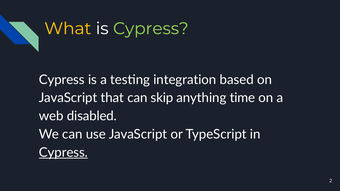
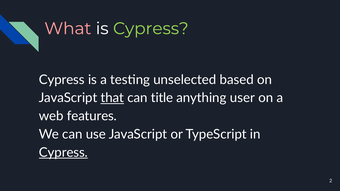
What colour: yellow -> pink
integration: integration -> unselected
that underline: none -> present
skip: skip -> title
time: time -> user
disabled: disabled -> features
